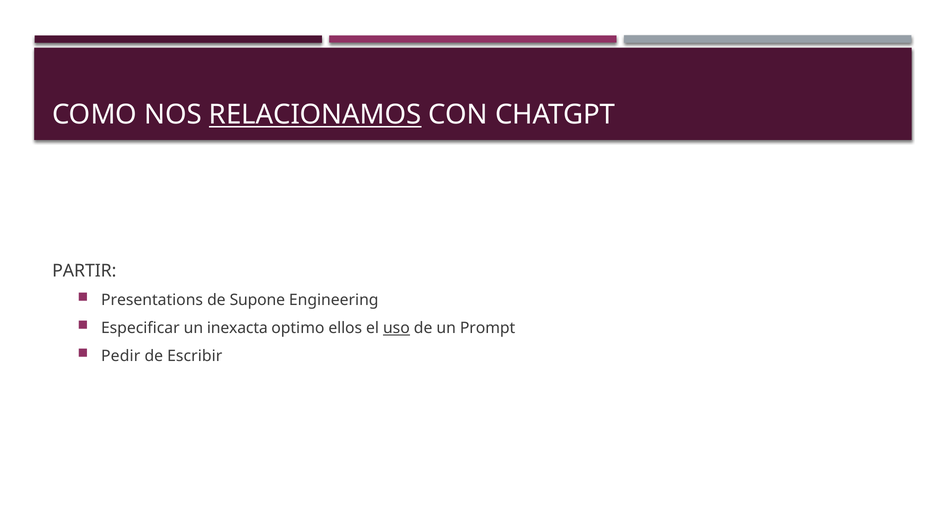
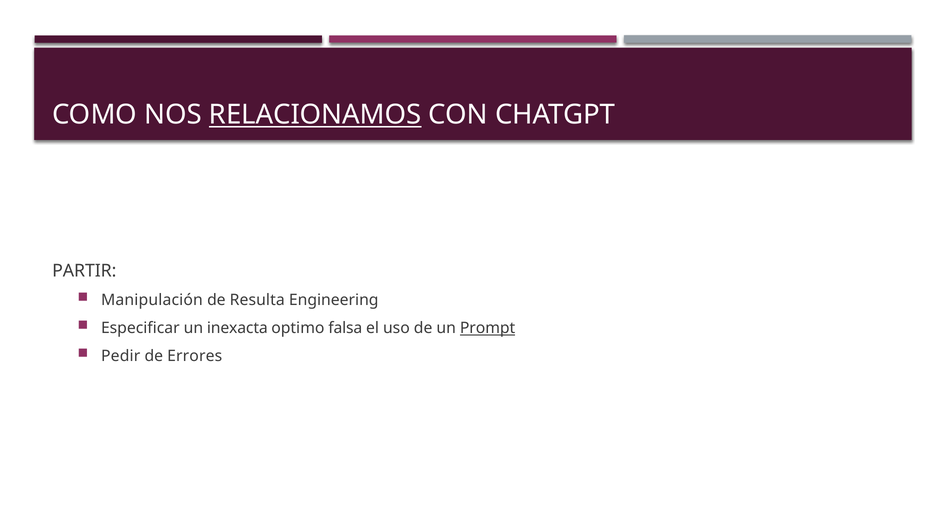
Presentations: Presentations -> Manipulación
Supone: Supone -> Resulta
ellos: ellos -> falsa
uso underline: present -> none
Prompt underline: none -> present
Escribir: Escribir -> Errores
